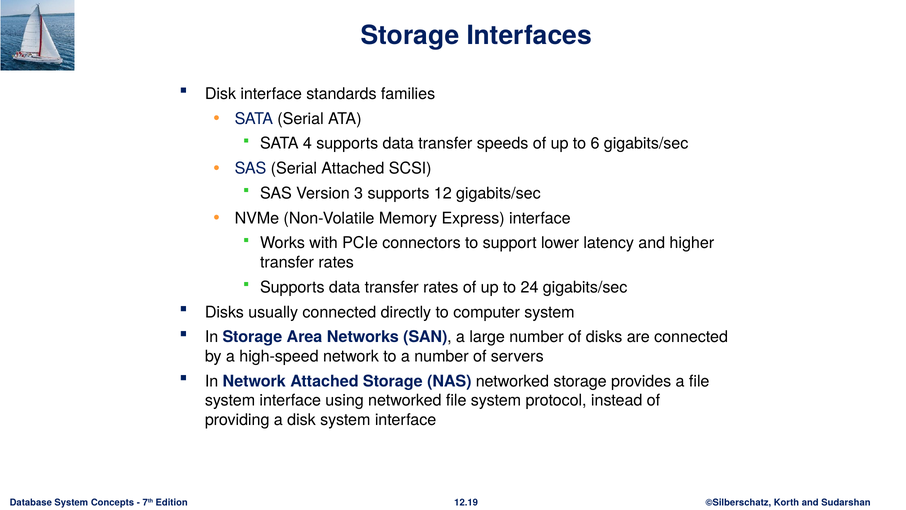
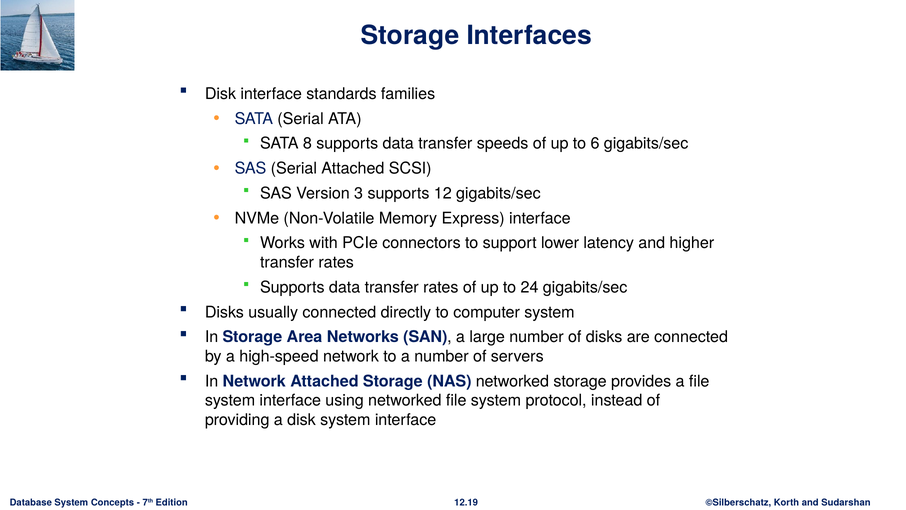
4: 4 -> 8
